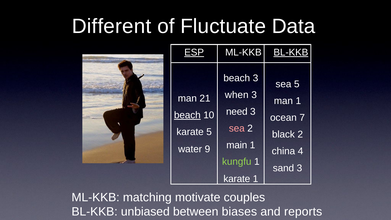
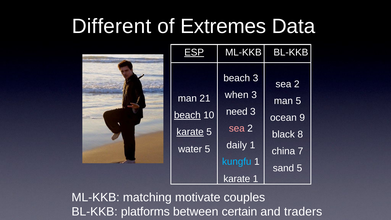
Fluctuate: Fluctuate -> Extremes
BL-KKB at (291, 52) underline: present -> none
5 at (297, 84): 5 -> 2
man 1: 1 -> 5
7: 7 -> 9
karate at (190, 132) underline: none -> present
black 2: 2 -> 8
main: main -> daily
water 9: 9 -> 5
4: 4 -> 7
kungfu colour: light green -> light blue
sand 3: 3 -> 5
unbiased: unbiased -> platforms
biases: biases -> certain
reports: reports -> traders
